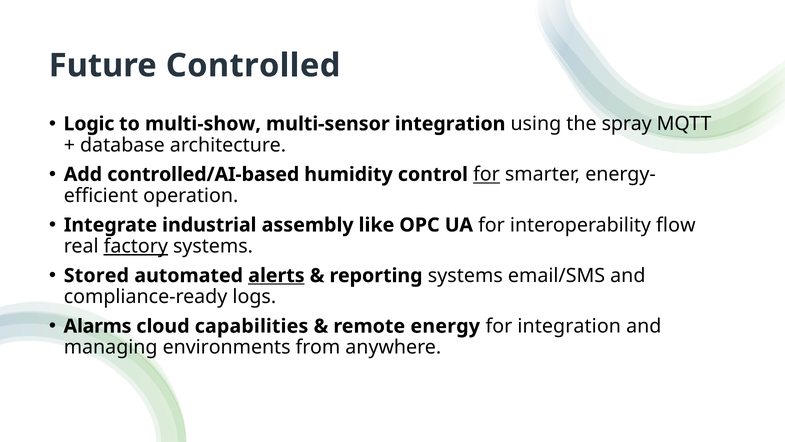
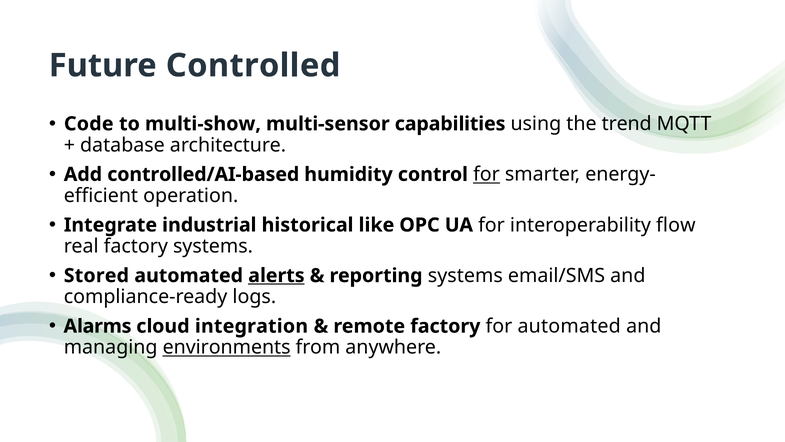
Logic: Logic -> Code
multi-sensor integration: integration -> capabilities
spray: spray -> trend
assembly: assembly -> historical
factory at (136, 246) underline: present -> none
capabilities: capabilities -> integration
remote energy: energy -> factory
for integration: integration -> automated
environments underline: none -> present
